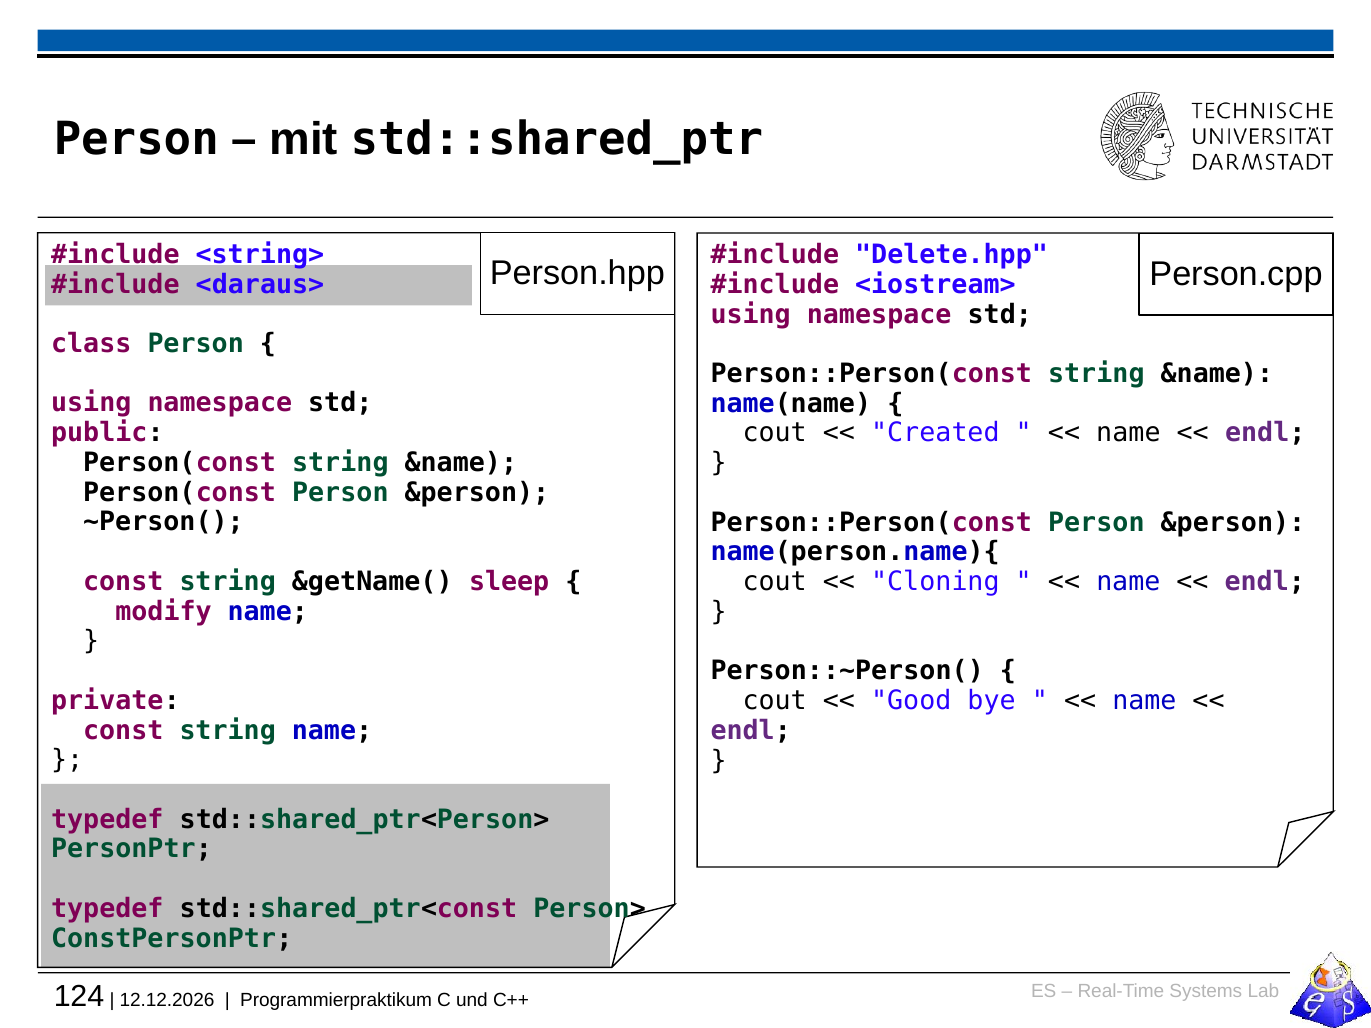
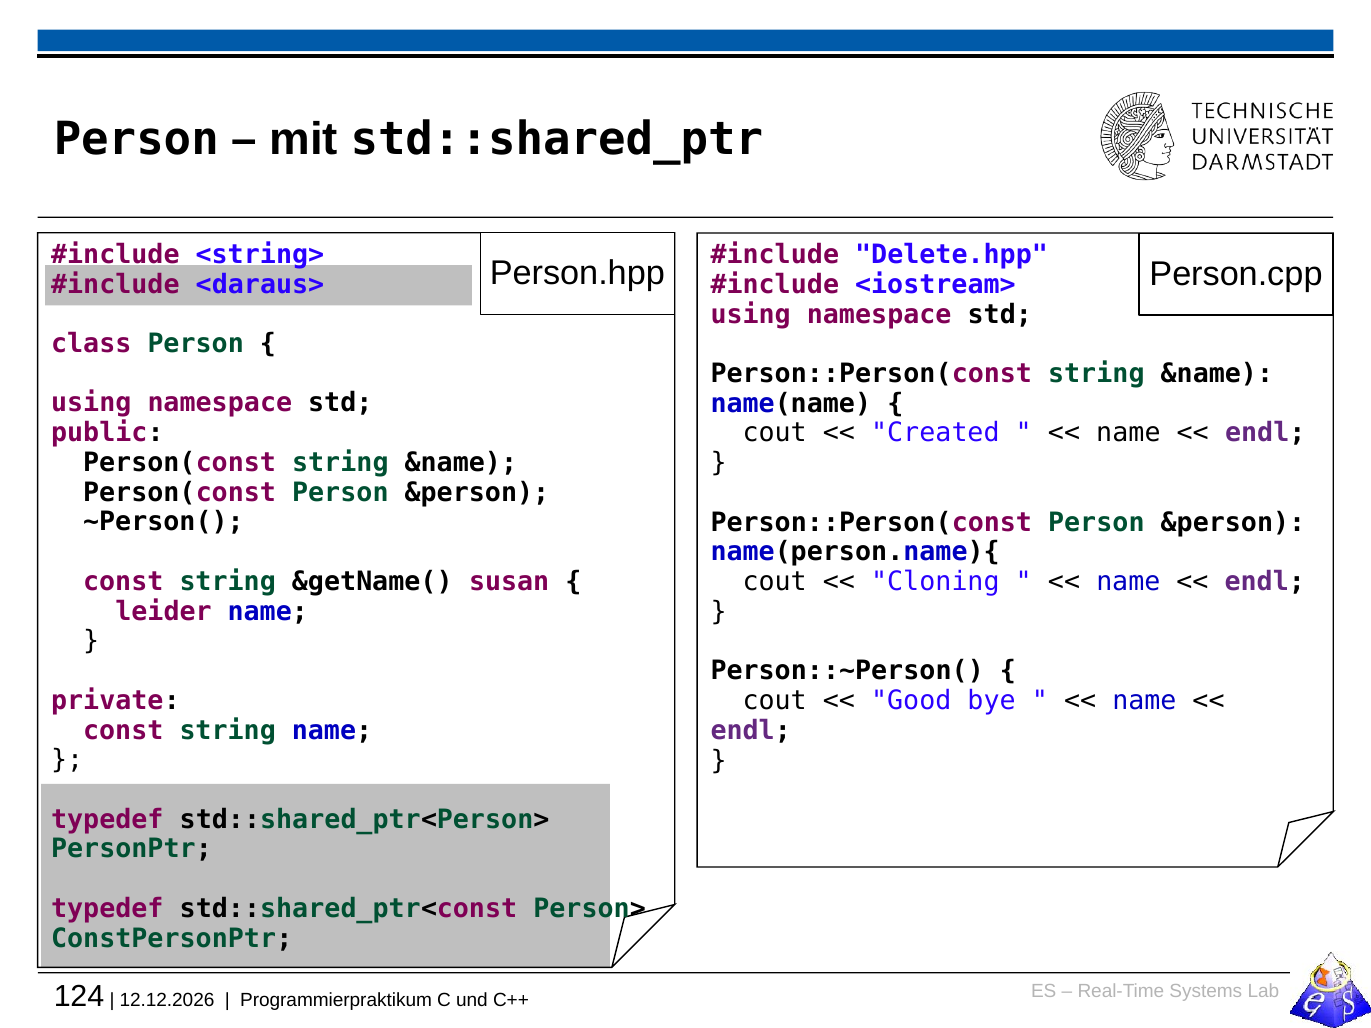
sleep: sleep -> susan
modify: modify -> leider
